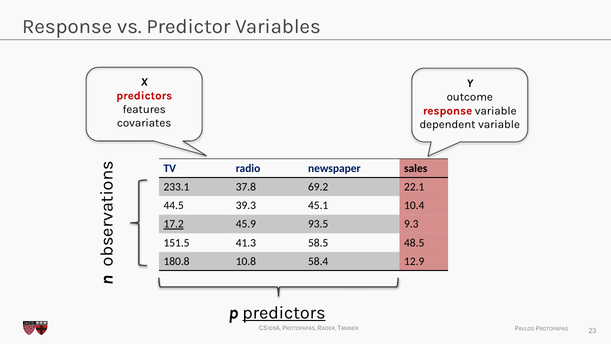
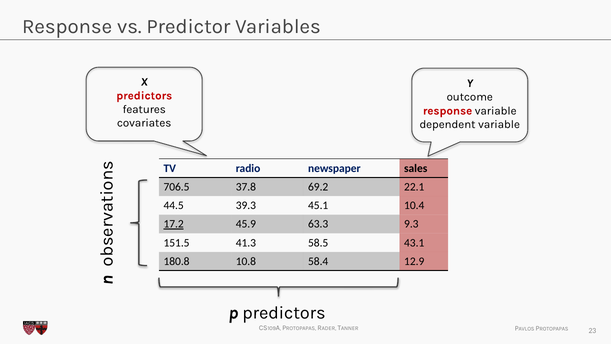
233.1: 233.1 -> 706.5
93.5: 93.5 -> 63.3
48.5: 48.5 -> 43.1
predictors at (284, 312) underline: present -> none
